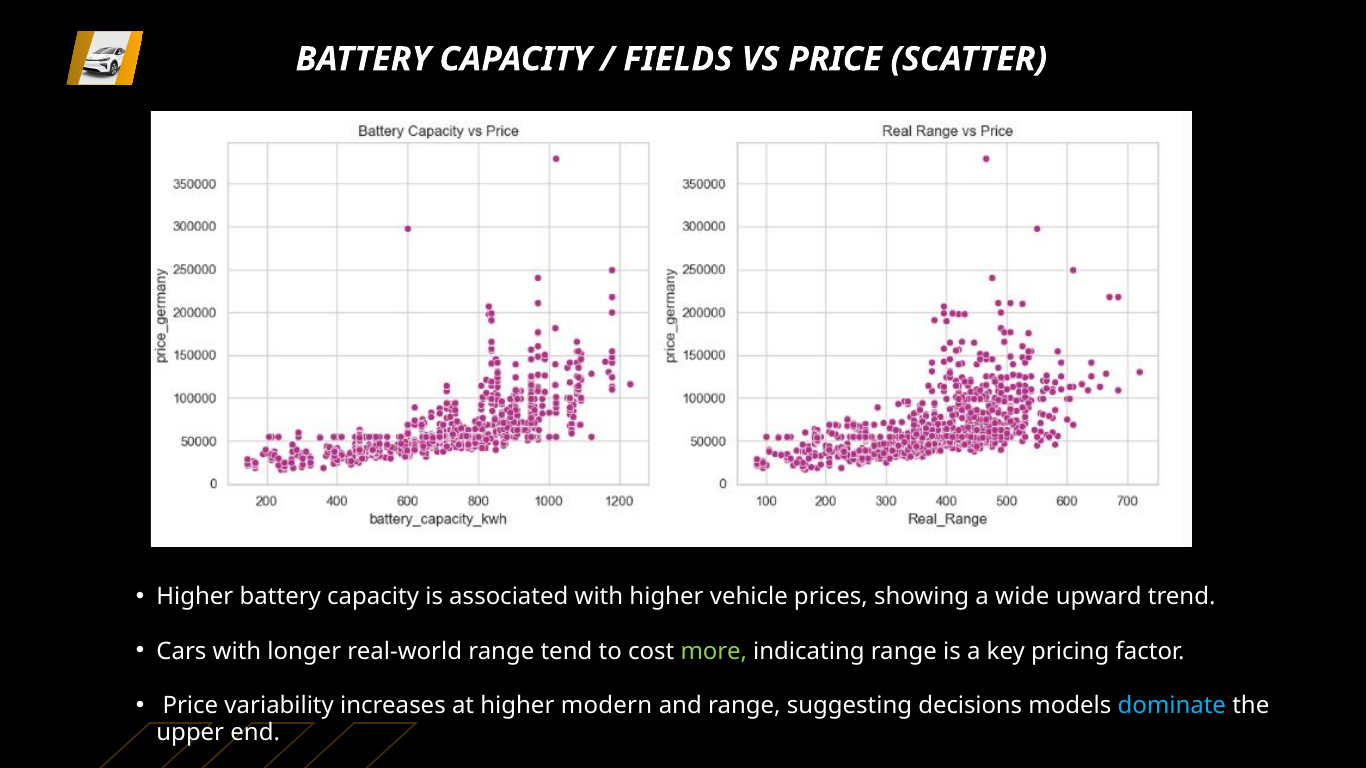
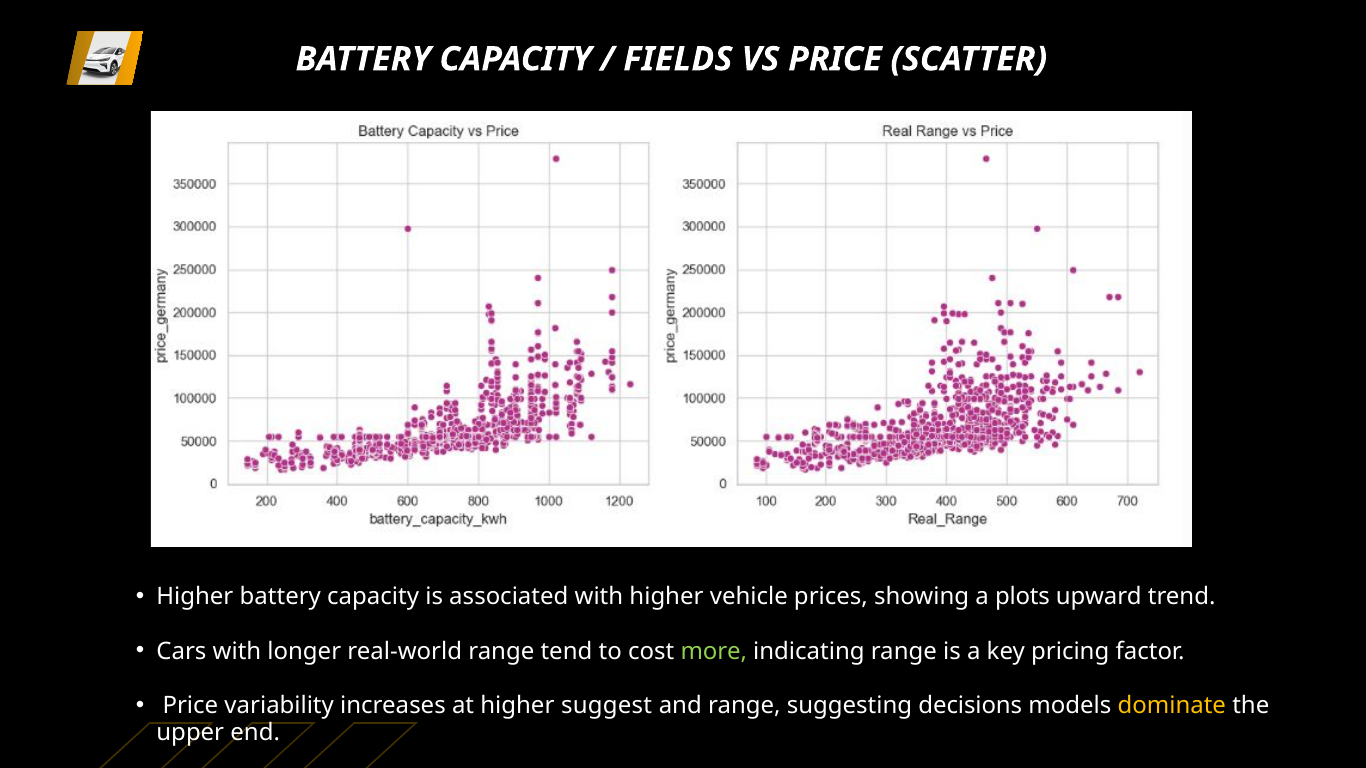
wide: wide -> plots
modern: modern -> suggest
dominate colour: light blue -> yellow
